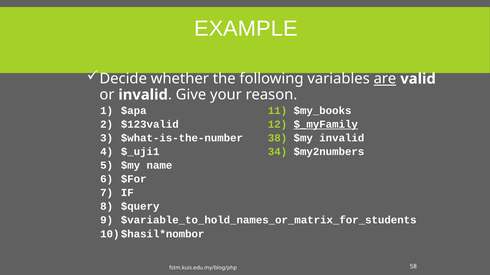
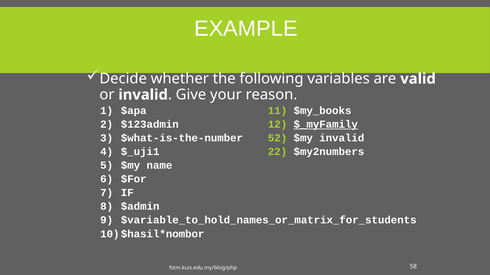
are underline: present -> none
$123valid: $123valid -> $123admin
38: 38 -> 52
34: 34 -> 22
$query: $query -> $admin
